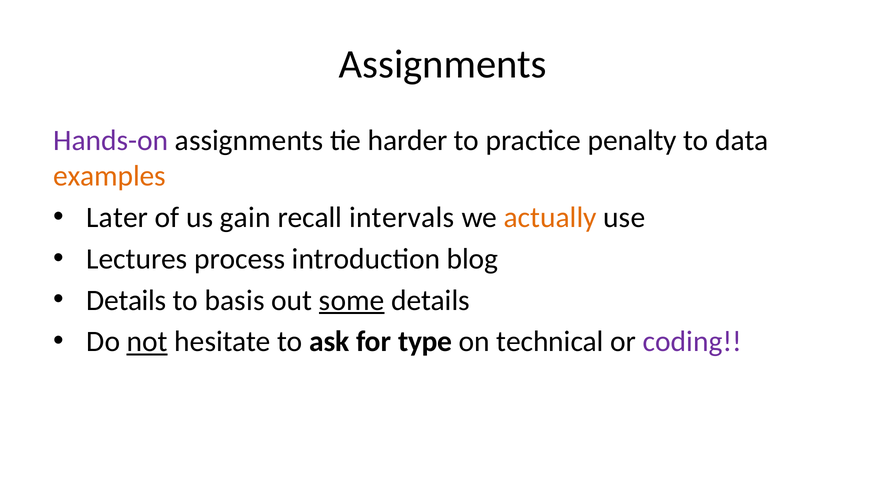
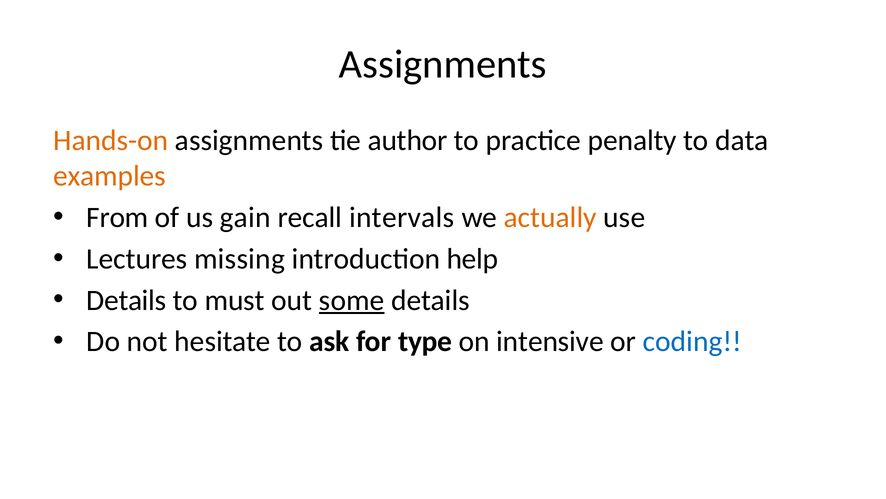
Hands-on colour: purple -> orange
harder: harder -> author
Later: Later -> From
process: process -> missing
blog: blog -> help
basis: basis -> must
not underline: present -> none
technical: technical -> intensive
coding colour: purple -> blue
